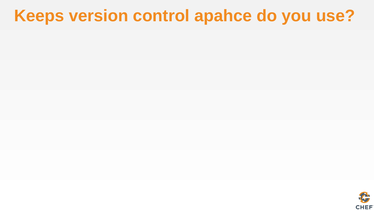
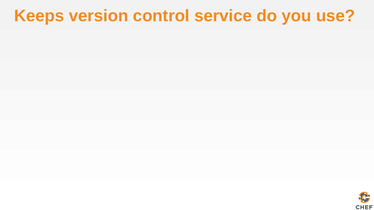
apahce: apahce -> service
